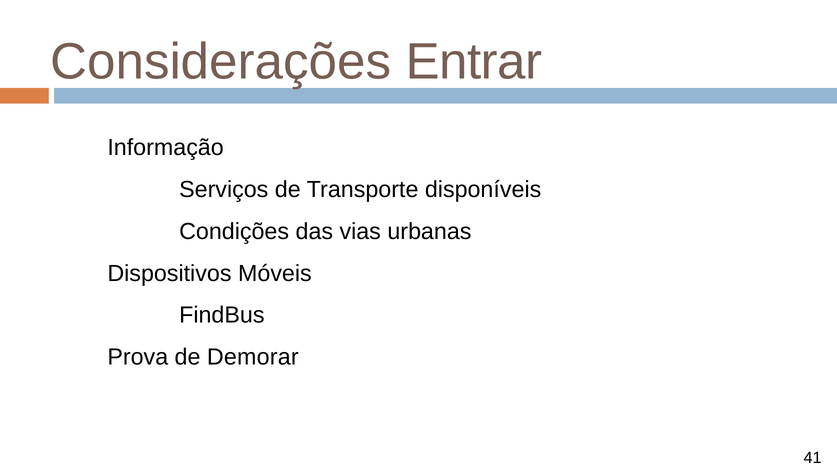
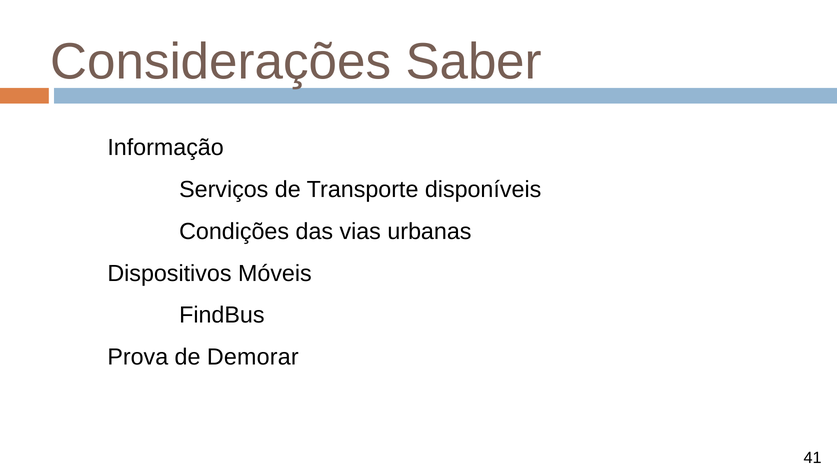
Entrar: Entrar -> Saber
